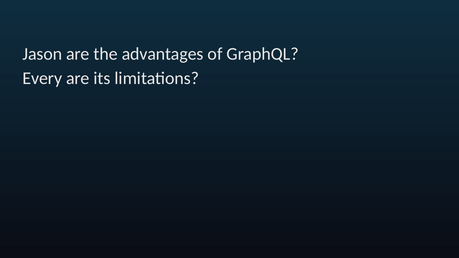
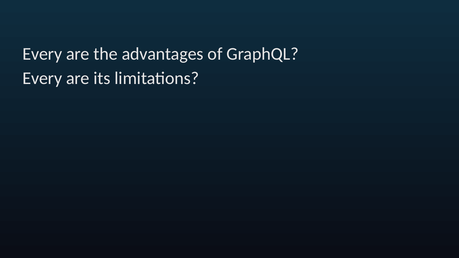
Jason at (42, 54): Jason -> Every
